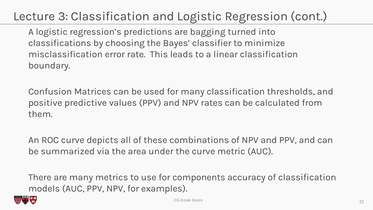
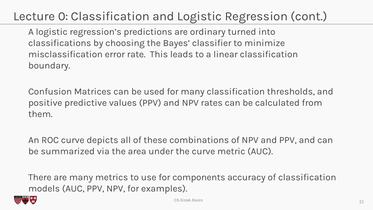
3: 3 -> 0
bagging: bagging -> ordinary
